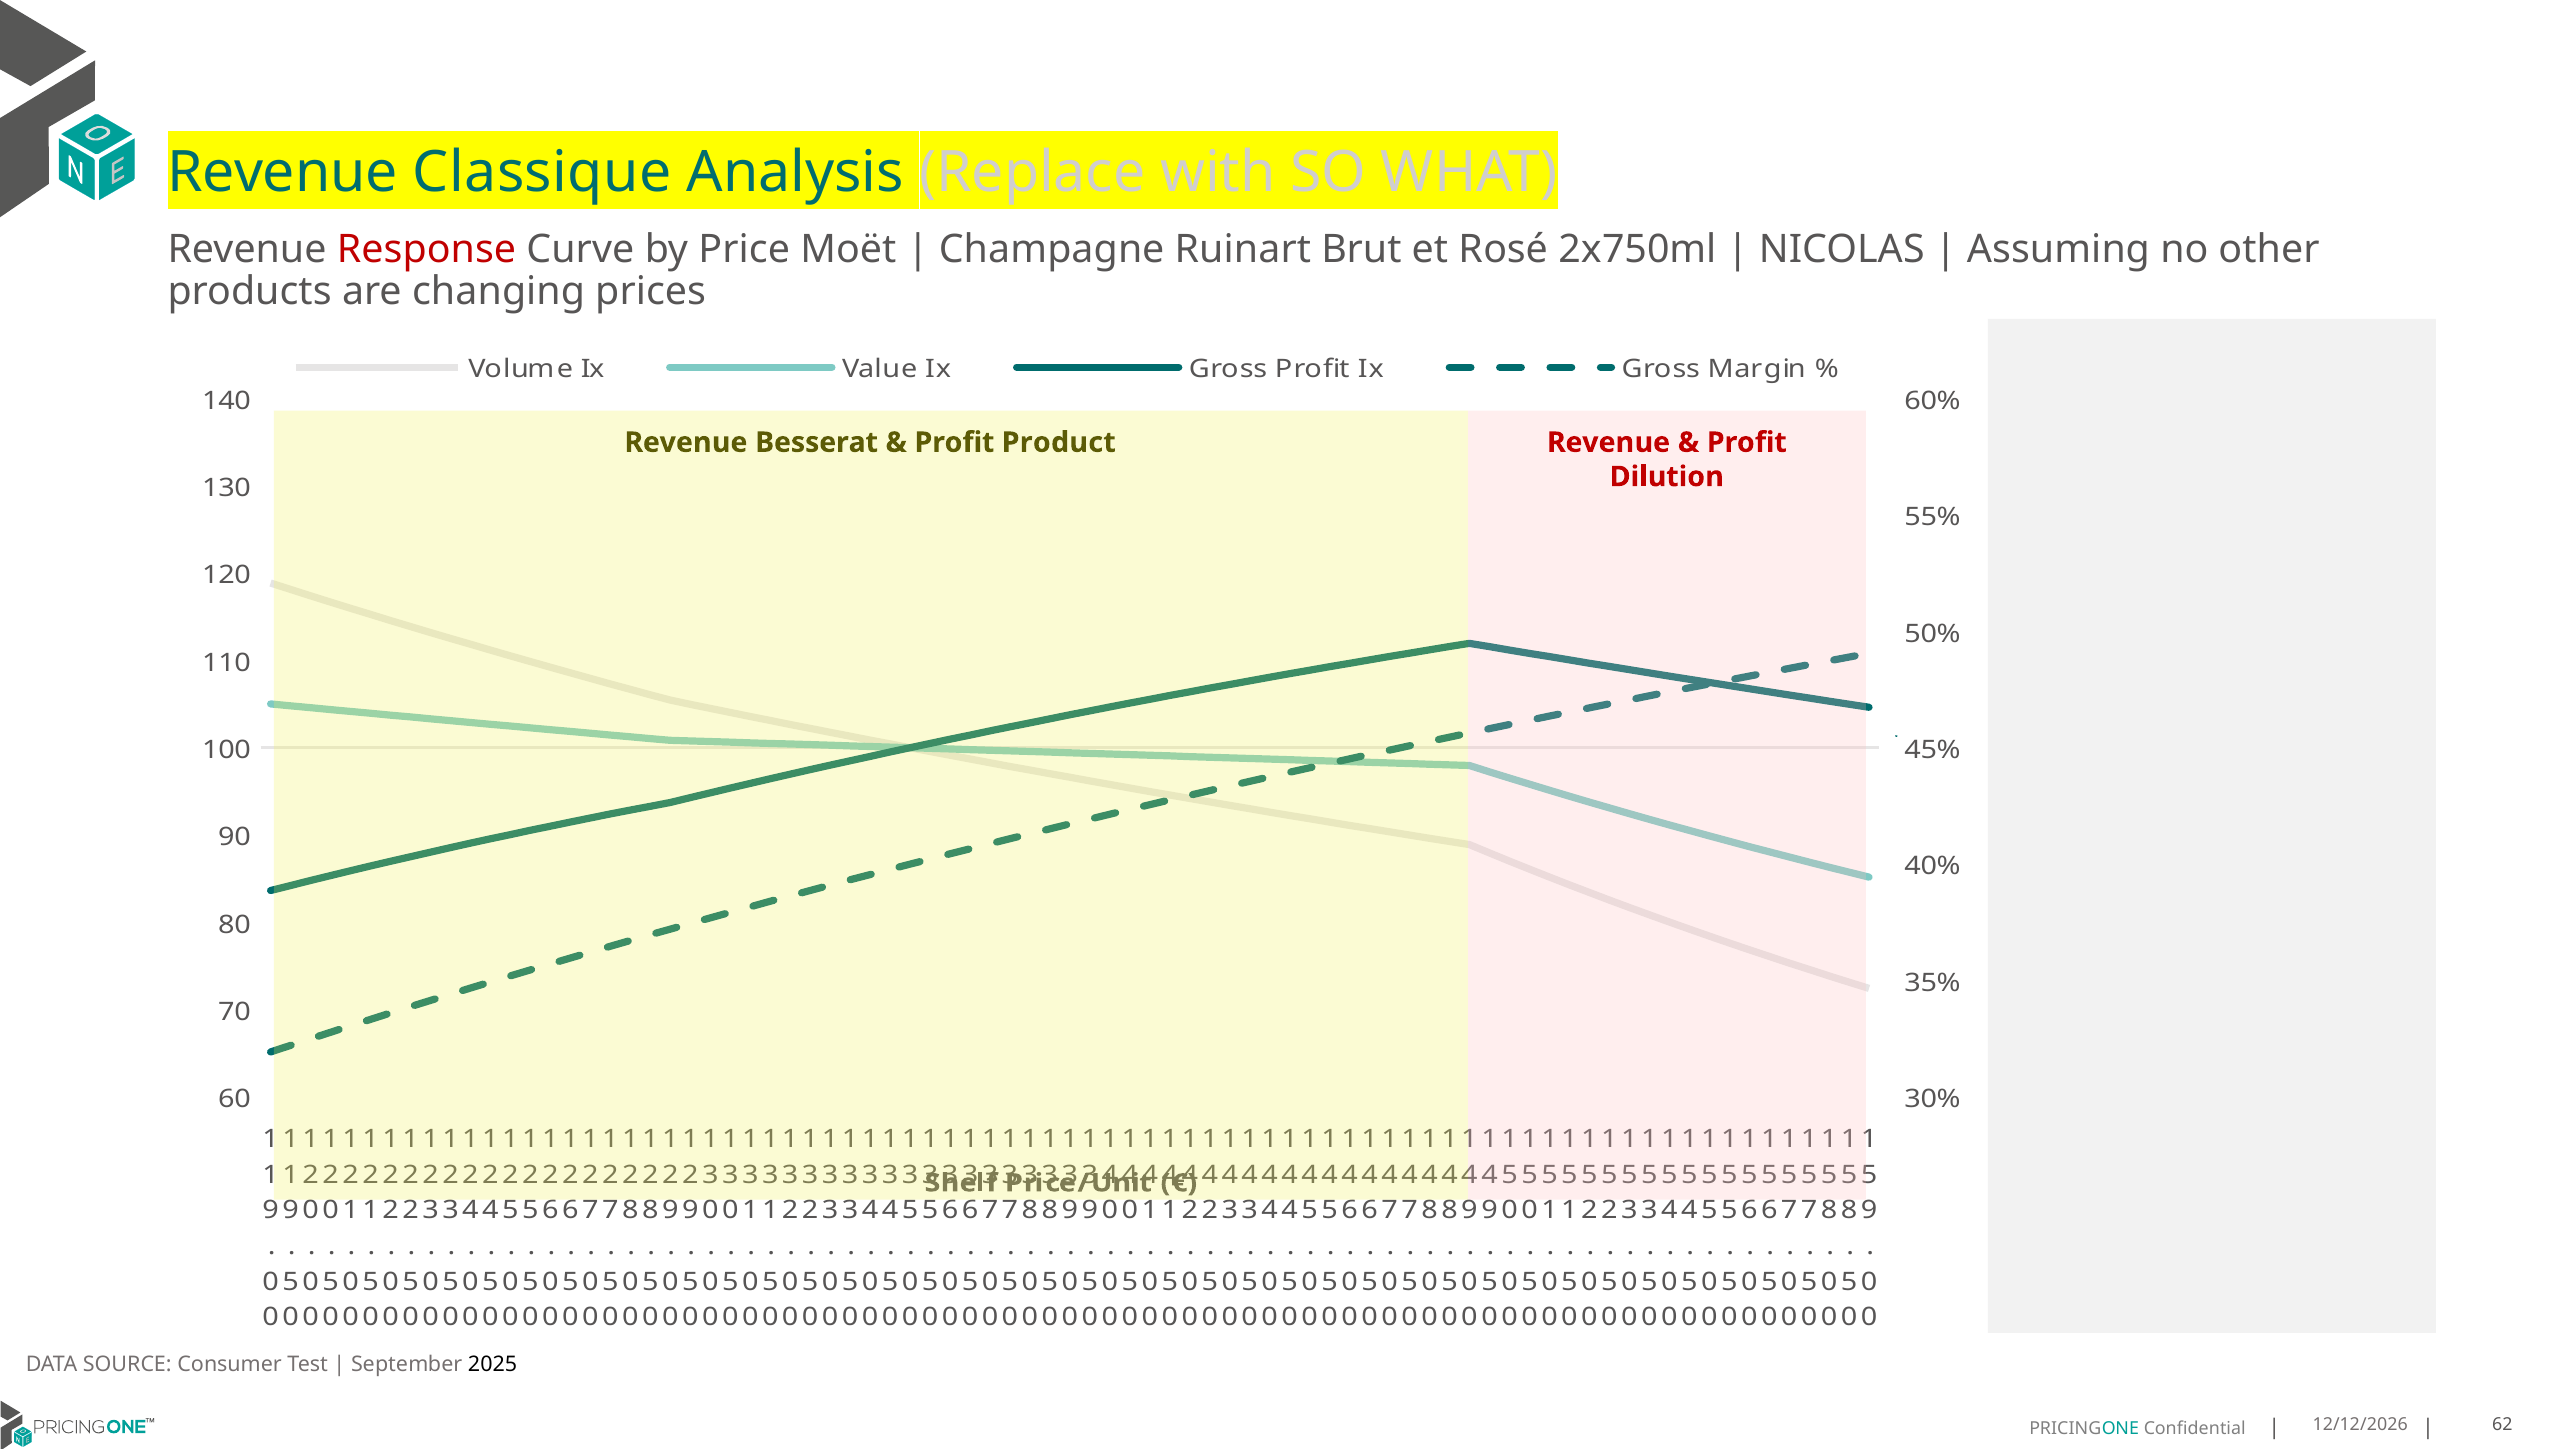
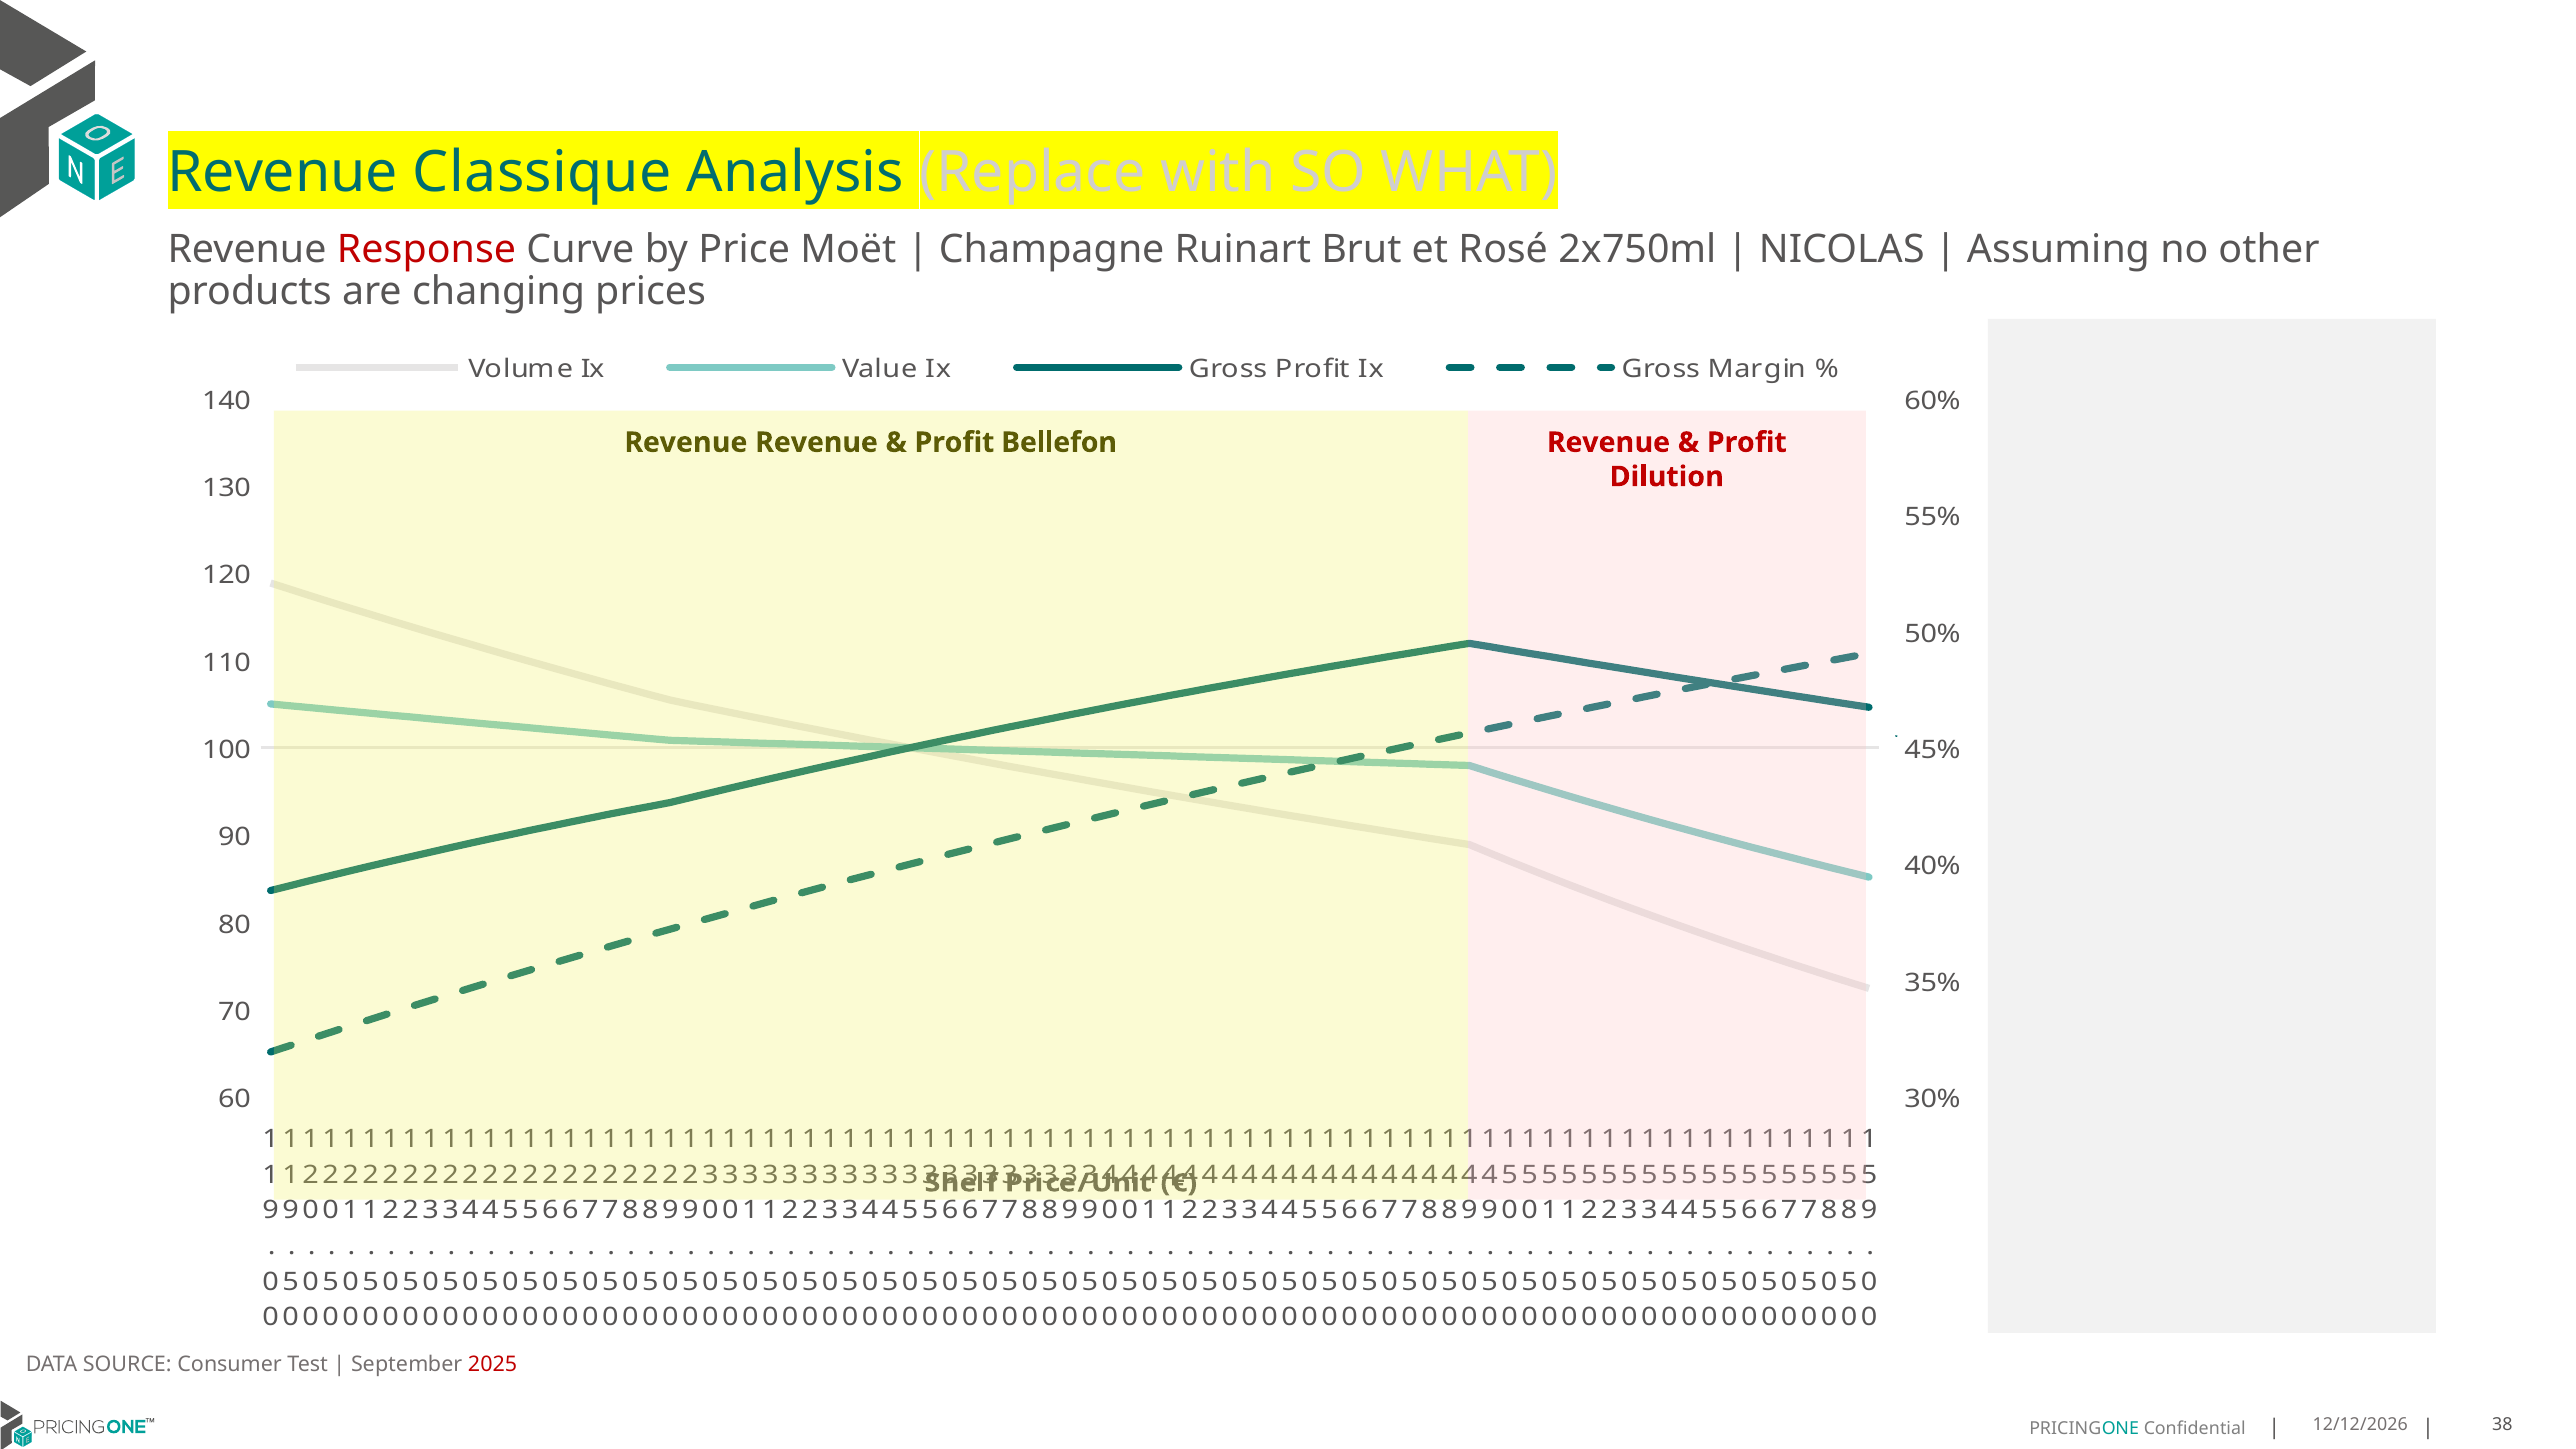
Revenue Besserat: Besserat -> Revenue
Product: Product -> Bellefon
2025 colour: black -> red
62: 62 -> 38
